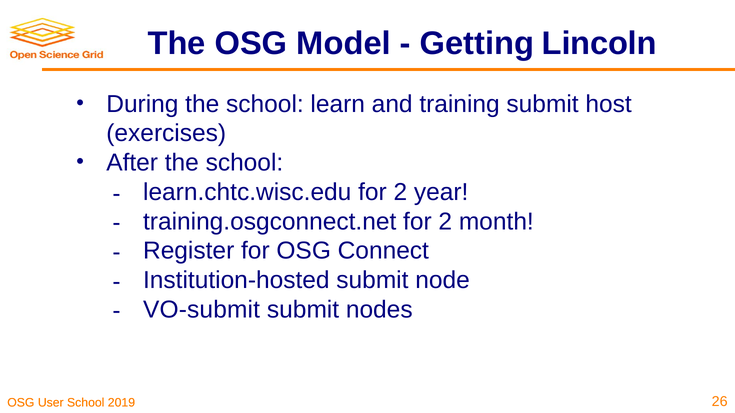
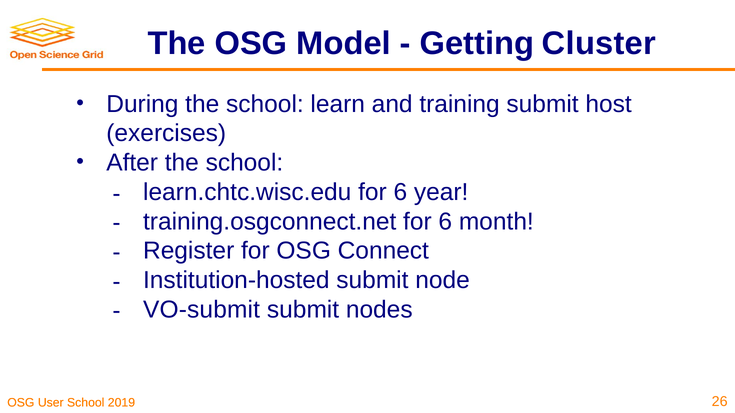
Lincoln: Lincoln -> Cluster
learn.chtc.wisc.edu for 2: 2 -> 6
training.osgconnect.net for 2: 2 -> 6
